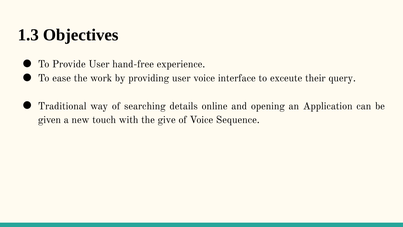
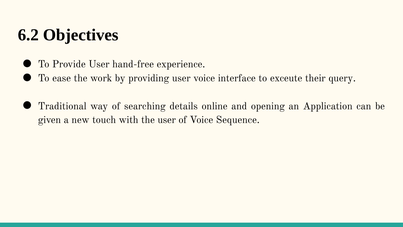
1.3: 1.3 -> 6.2
the give: give -> user
